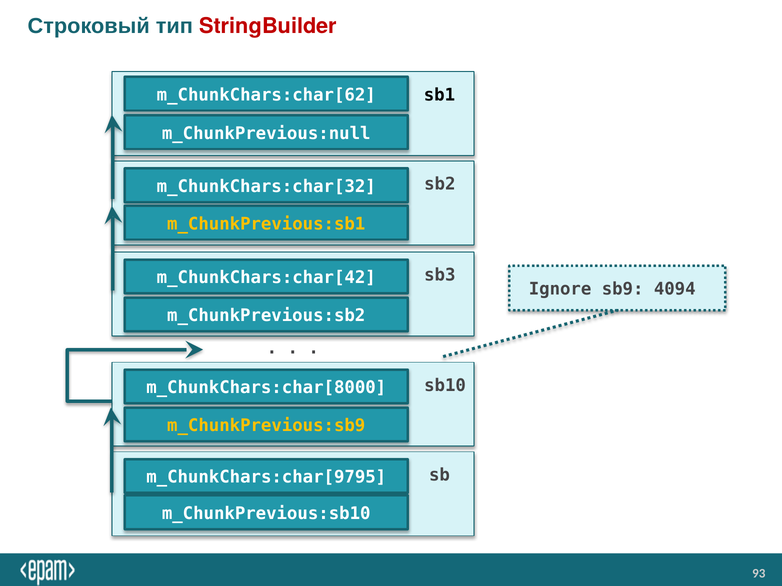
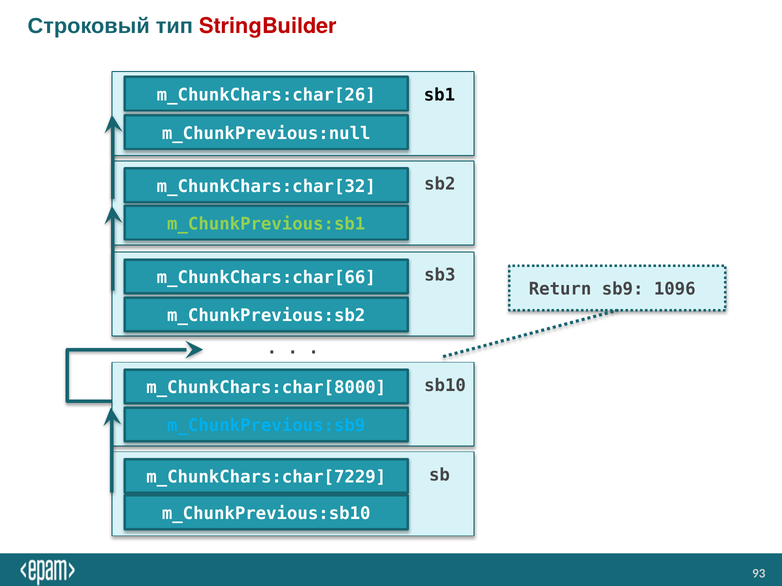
m_ChunkChars:char[62: m_ChunkChars:char[62 -> m_ChunkChars:char[26
m_ChunkPrevious:sb1 colour: yellow -> light green
m_ChunkChars:char[42: m_ChunkChars:char[42 -> m_ChunkChars:char[66
Ignore: Ignore -> Return
4094: 4094 -> 1096
m_ChunkPrevious:sb9 colour: yellow -> light blue
m_ChunkChars:char[9795: m_ChunkChars:char[9795 -> m_ChunkChars:char[7229
